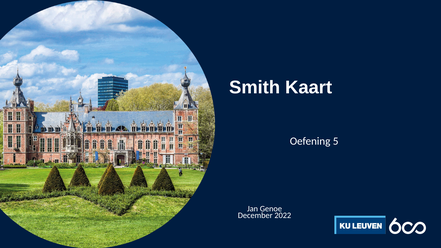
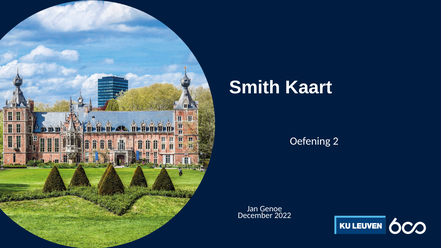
5: 5 -> 2
